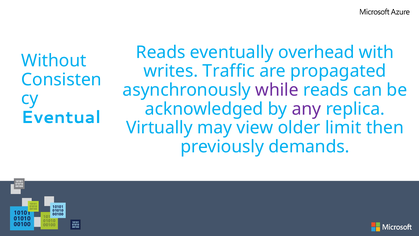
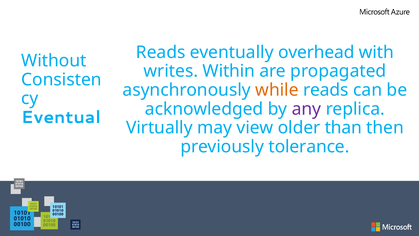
Traffic: Traffic -> Within
while colour: purple -> orange
limit: limit -> than
demands: demands -> tolerance
